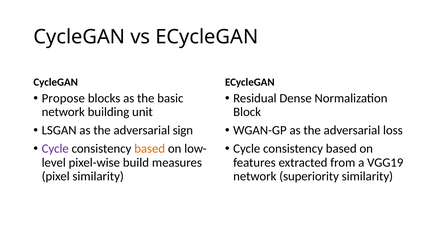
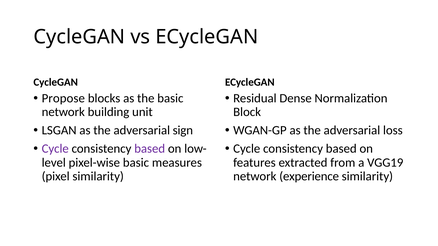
based at (150, 149) colour: orange -> purple
pixel-wise build: build -> basic
superiority: superiority -> experience
